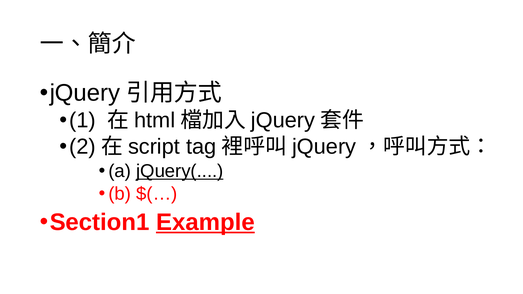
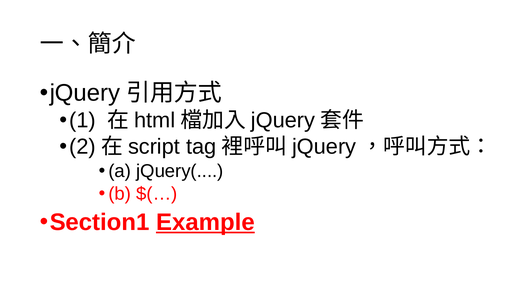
jQuery( underline: present -> none
